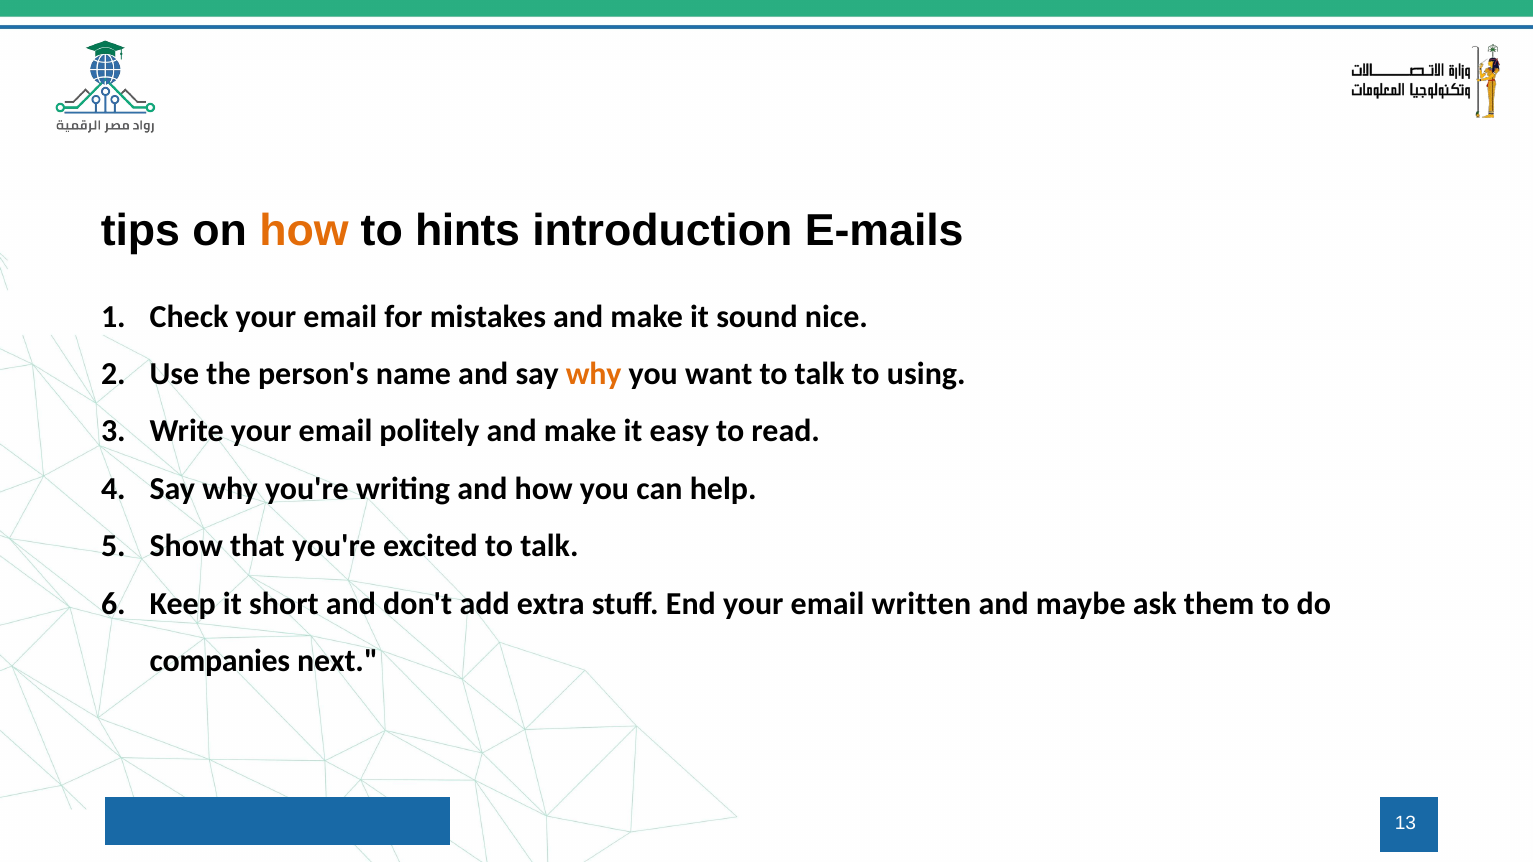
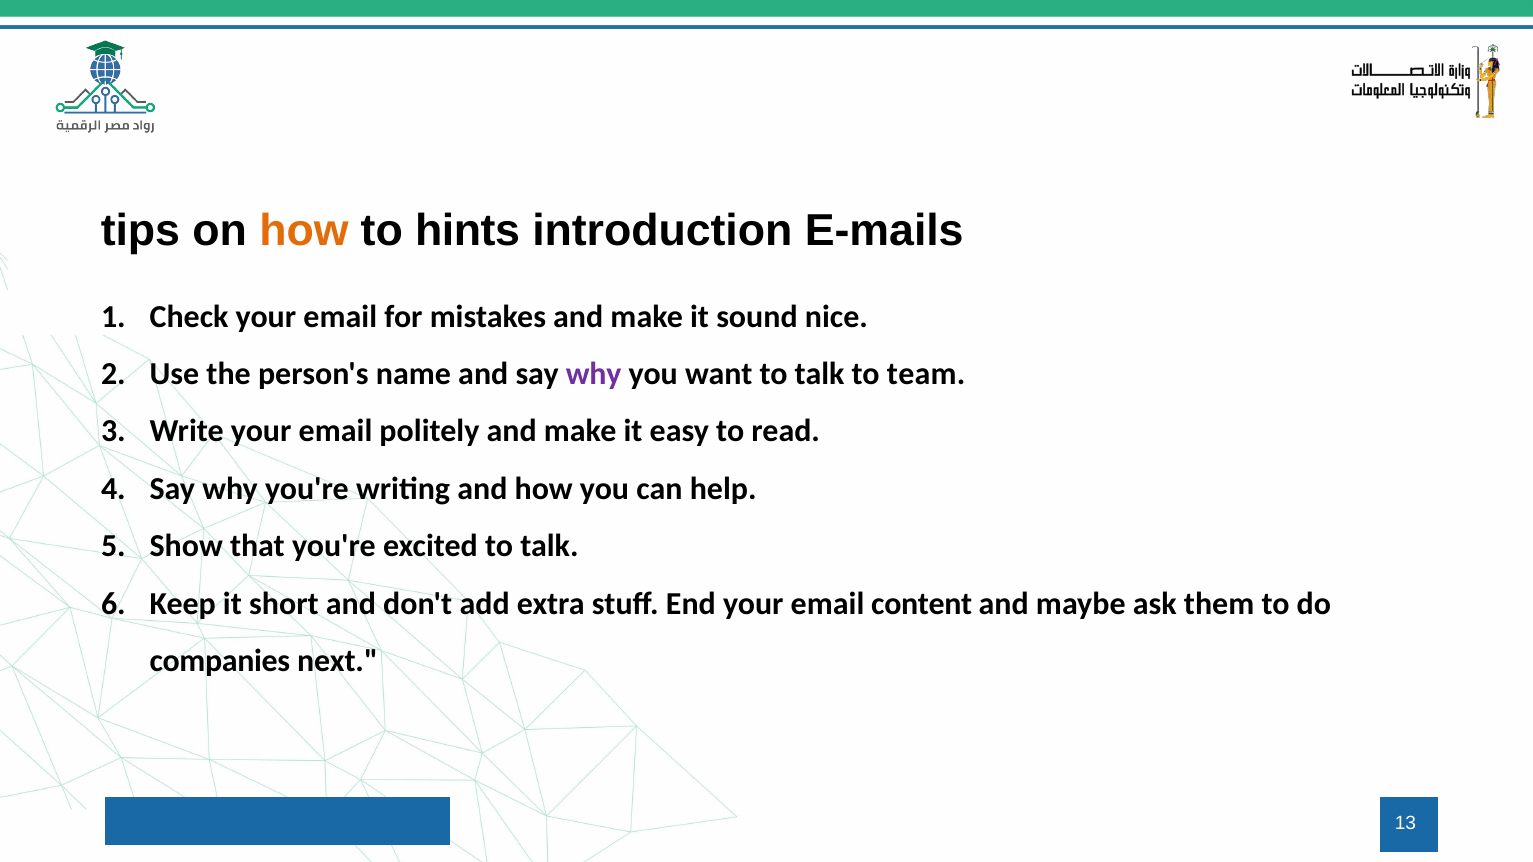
why at (594, 374) colour: orange -> purple
using: using -> team
written: written -> content
